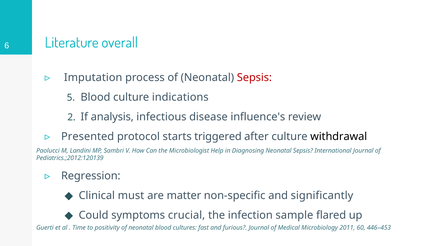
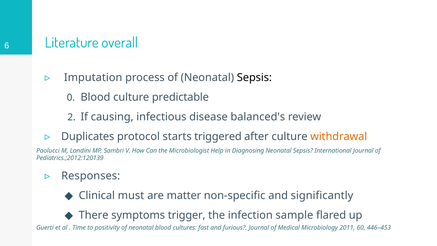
Sepsis at (254, 78) colour: red -> black
5: 5 -> 0
indications: indications -> predictable
analysis: analysis -> causing
influence's: influence's -> balanced's
Presented: Presented -> Duplicates
withdrawal colour: black -> orange
Regression: Regression -> Responses
Could: Could -> There
crucial: crucial -> trigger
